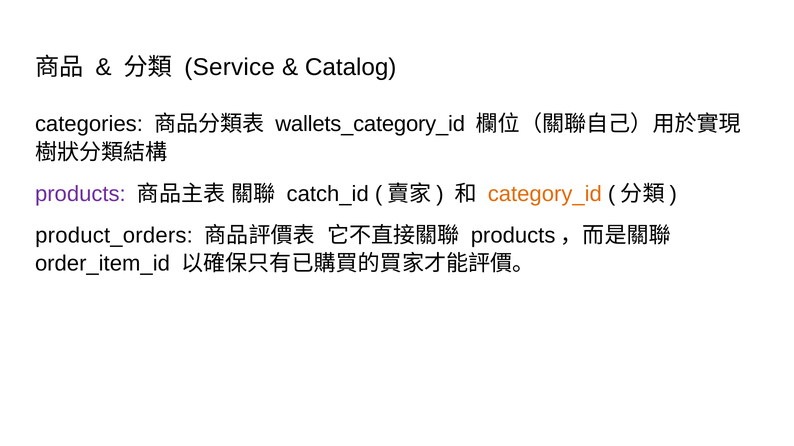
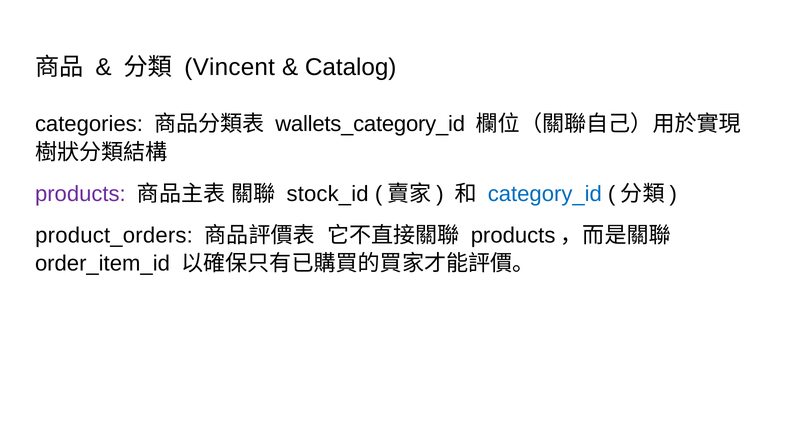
Service: Service -> Vincent
catch_id: catch_id -> stock_id
category_id colour: orange -> blue
